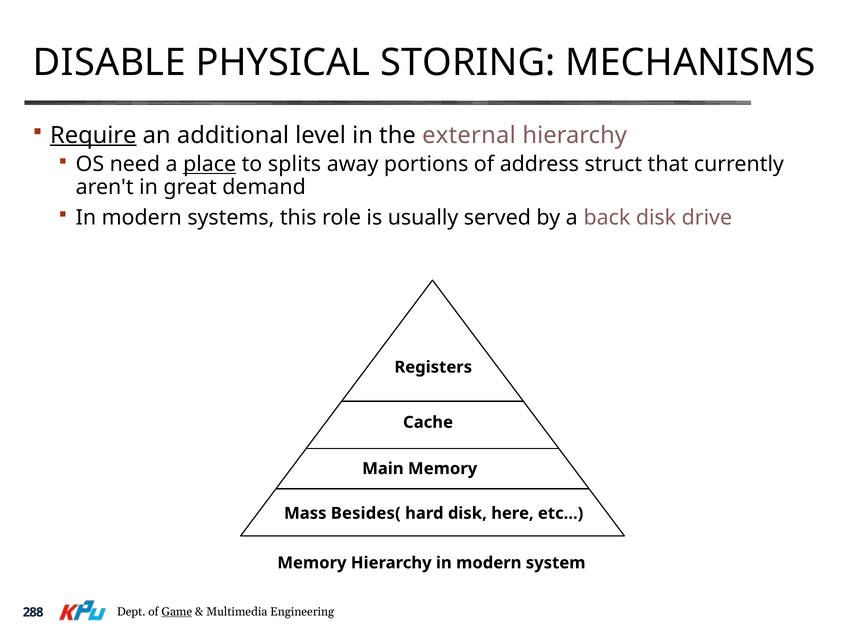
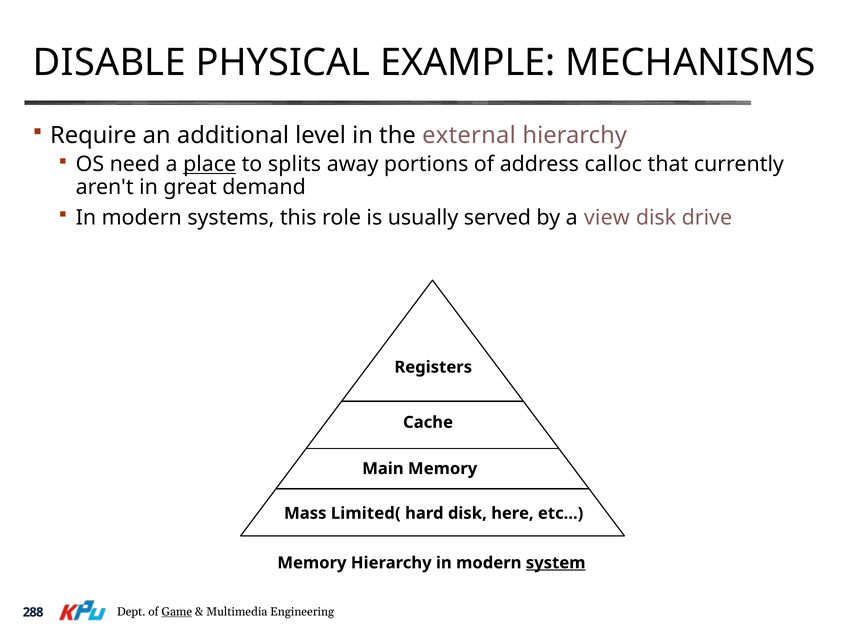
STORING: STORING -> EXAMPLE
Require underline: present -> none
struct: struct -> calloc
back: back -> view
Besides(: Besides( -> Limited(
system underline: none -> present
